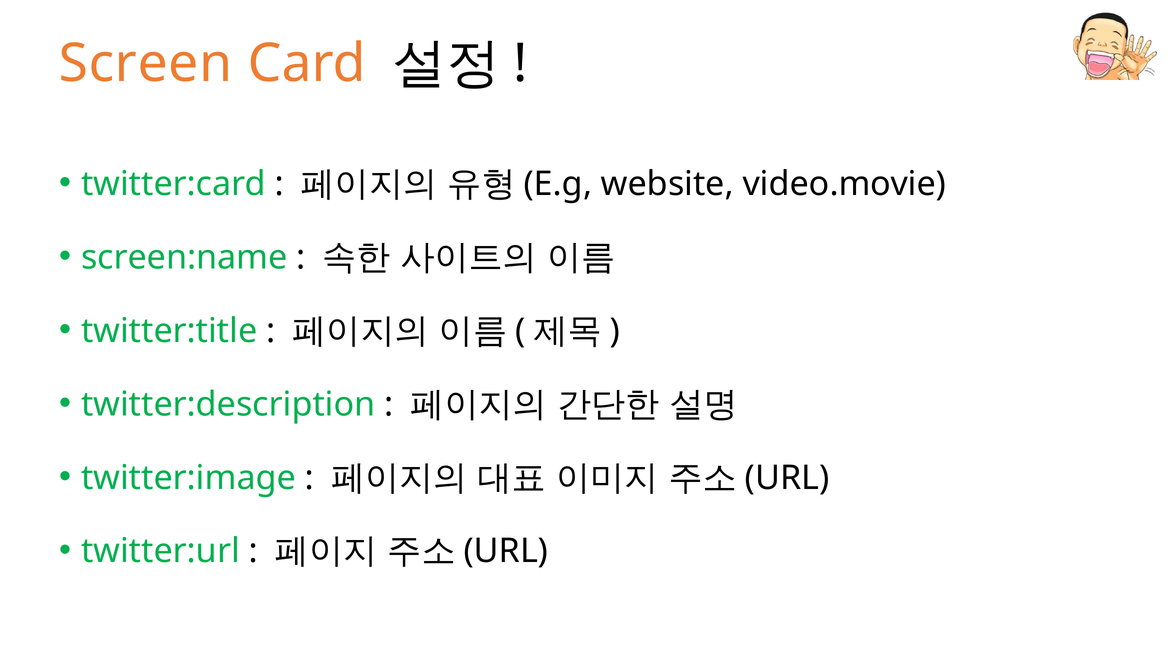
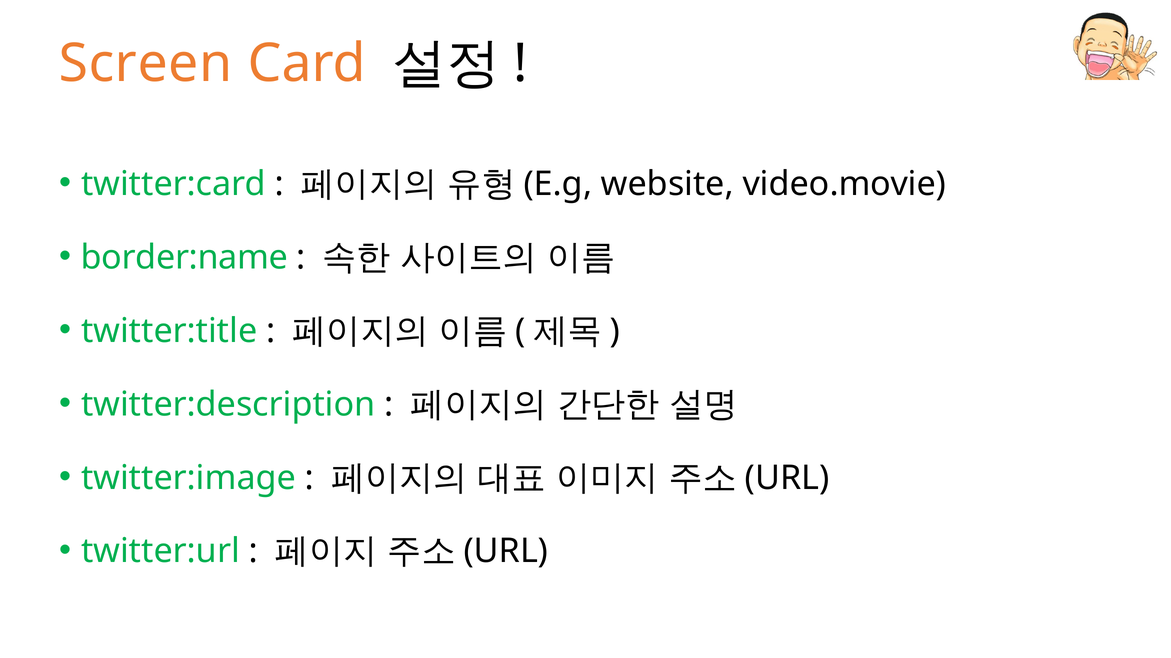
screen:name: screen:name -> border:name
